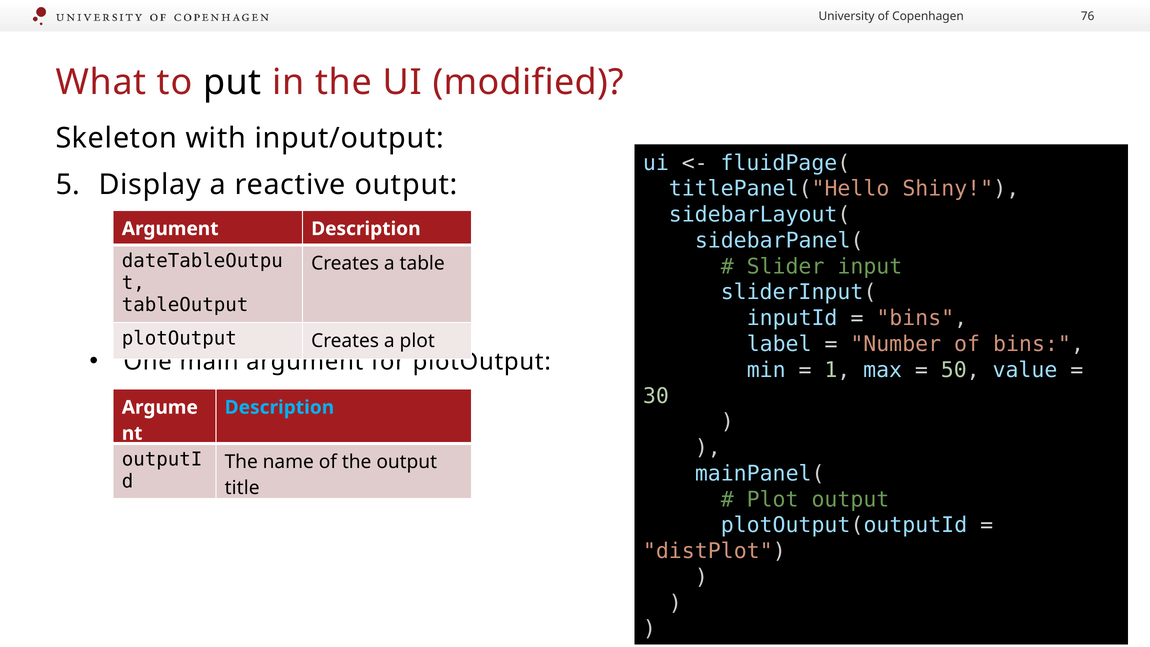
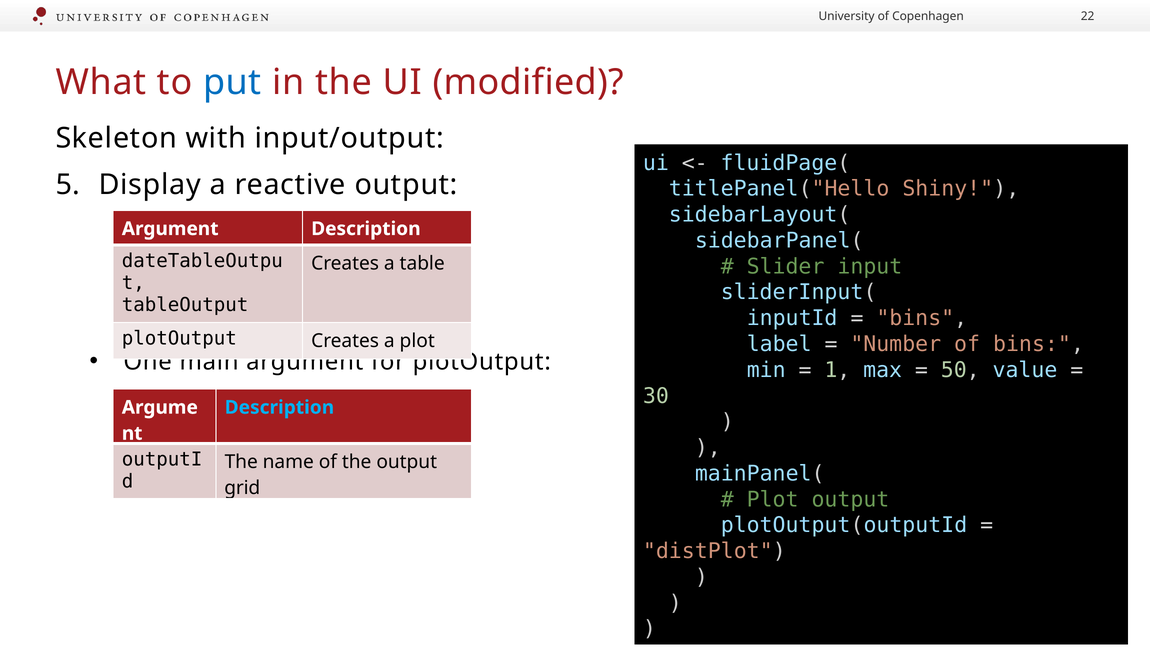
76: 76 -> 22
put colour: black -> blue
title: title -> grid
